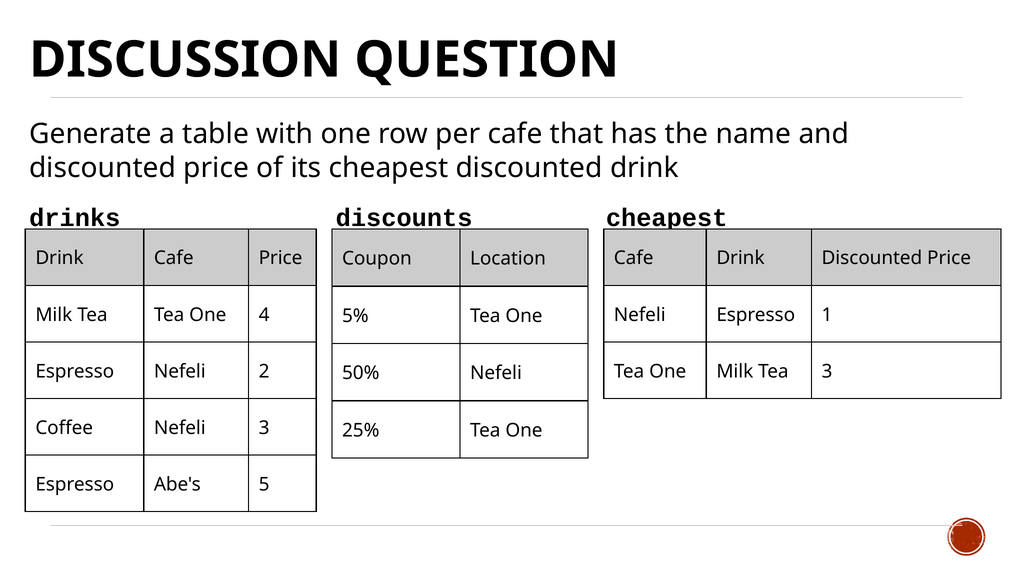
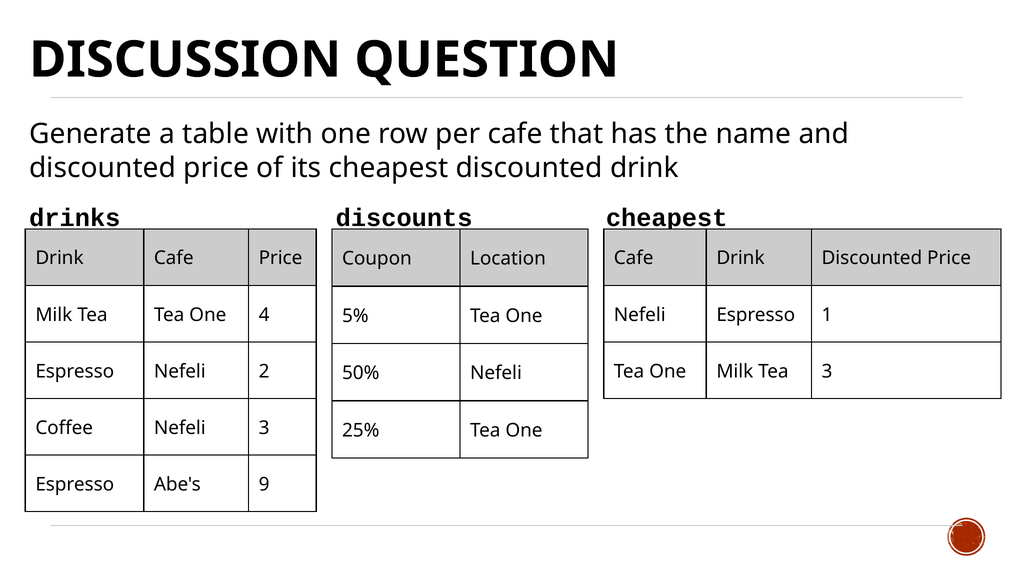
5: 5 -> 9
